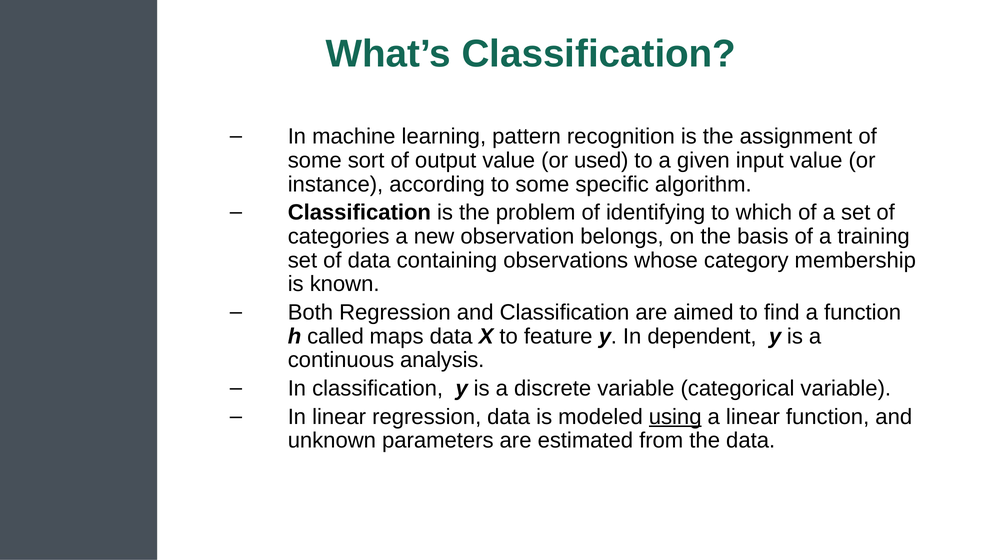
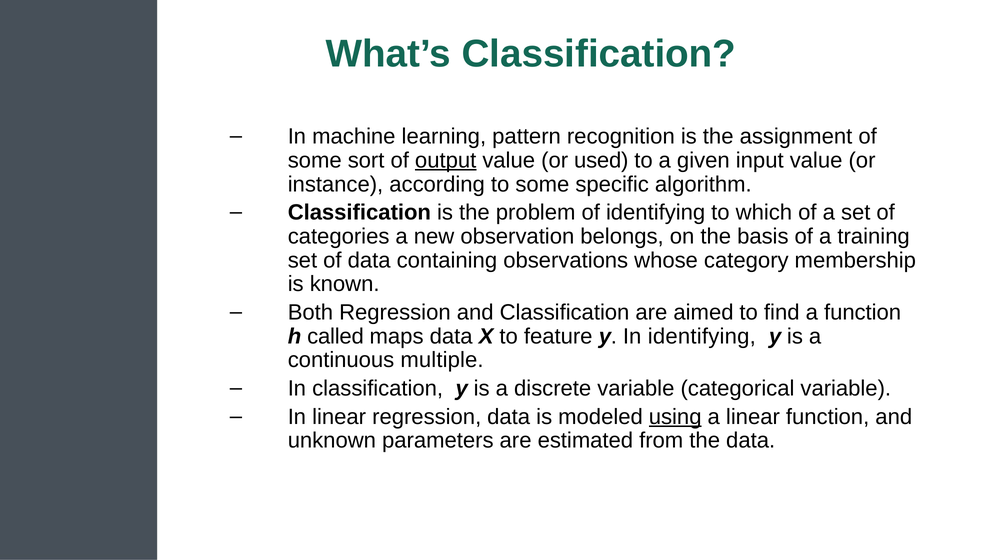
output underline: none -> present
In dependent: dependent -> identifying
analysis: analysis -> multiple
